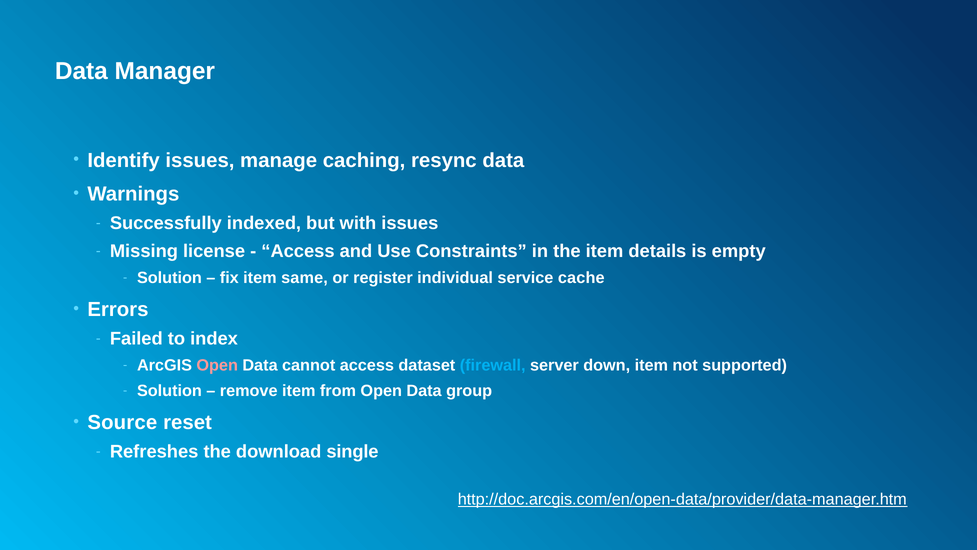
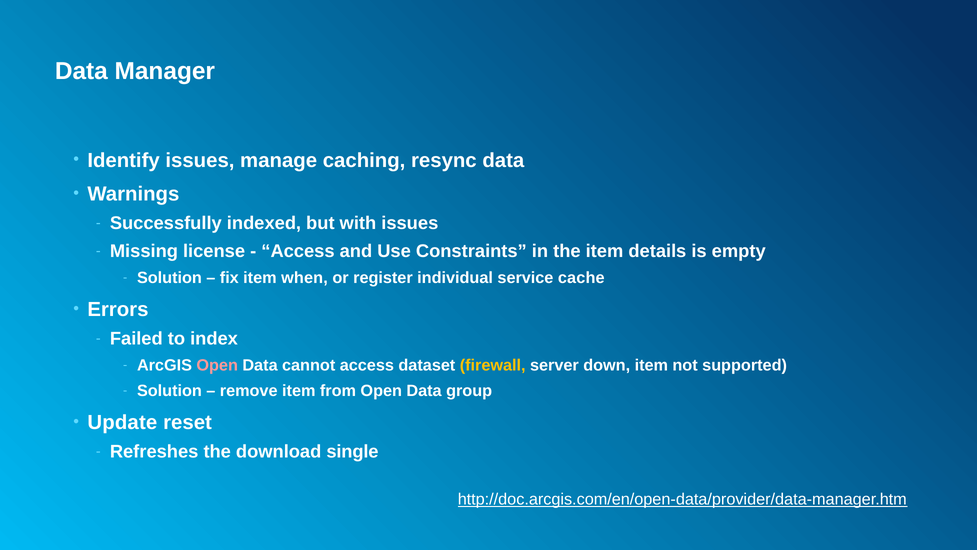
same: same -> when
firewall colour: light blue -> yellow
Source: Source -> Update
